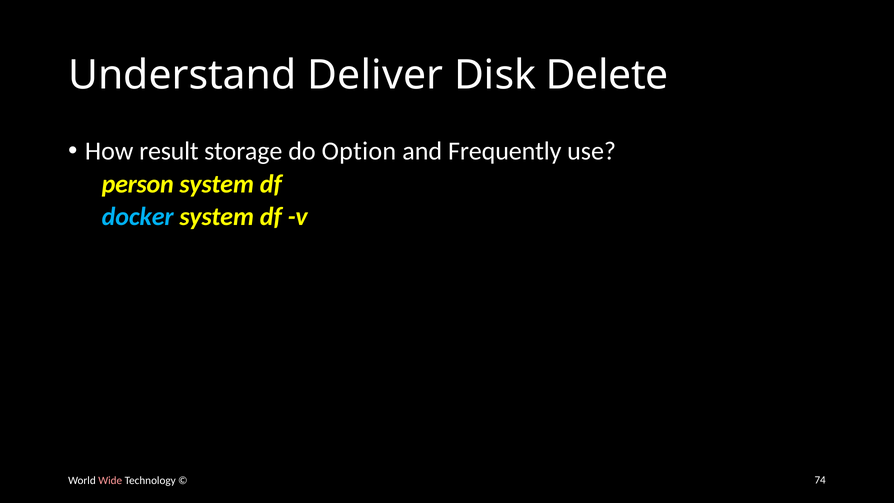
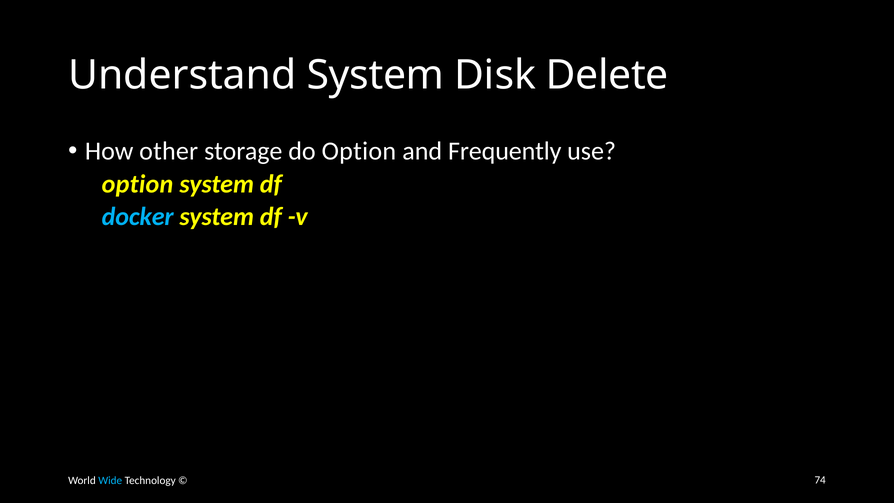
Understand Deliver: Deliver -> System
result: result -> other
person at (138, 184): person -> option
Wide colour: pink -> light blue
